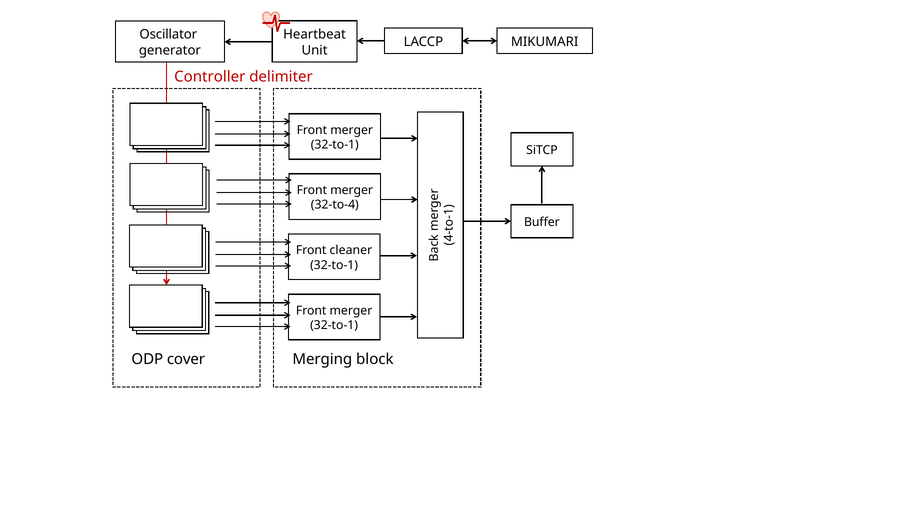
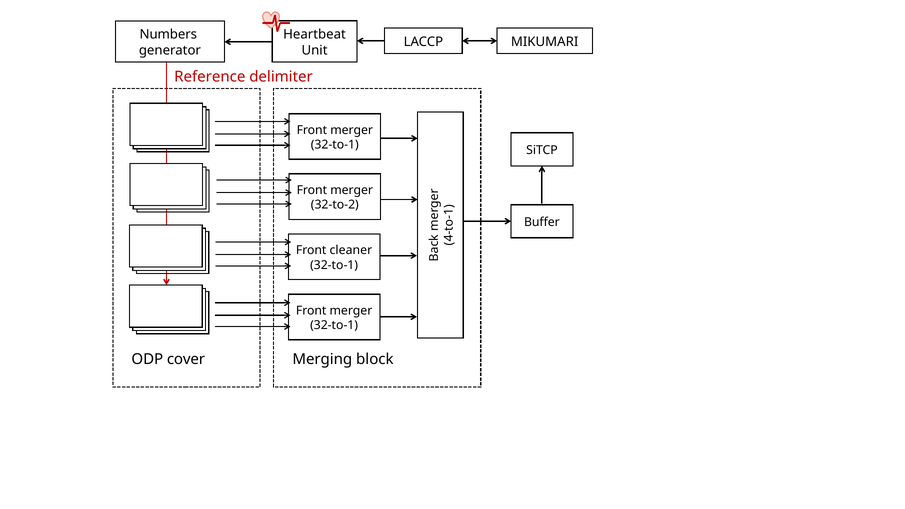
Oscillator: Oscillator -> Numbers
Controller: Controller -> Reference
32-to-4: 32-to-4 -> 32-to-2
